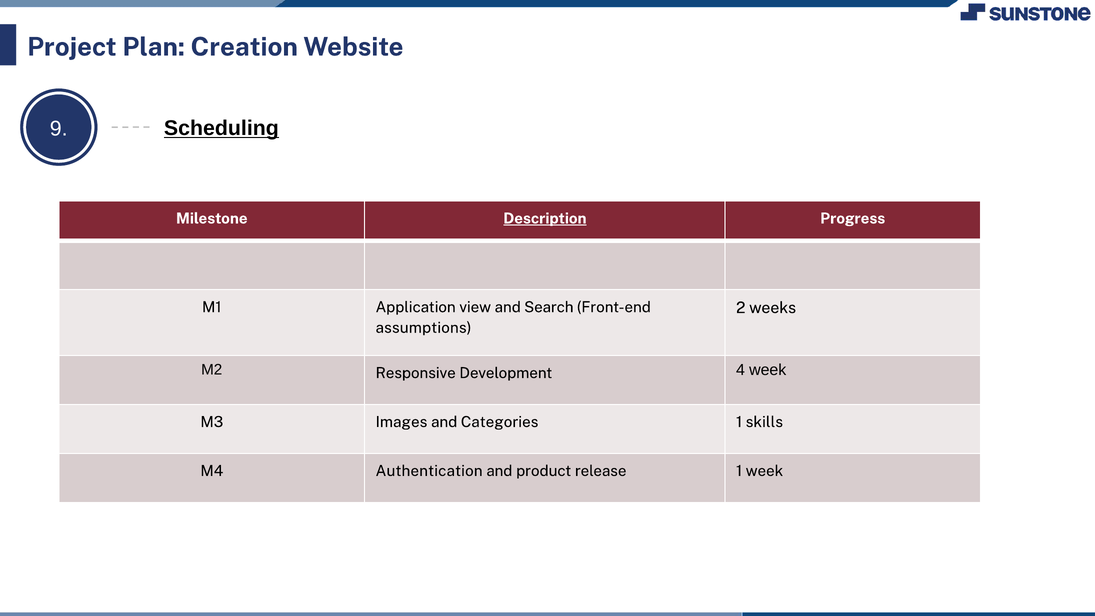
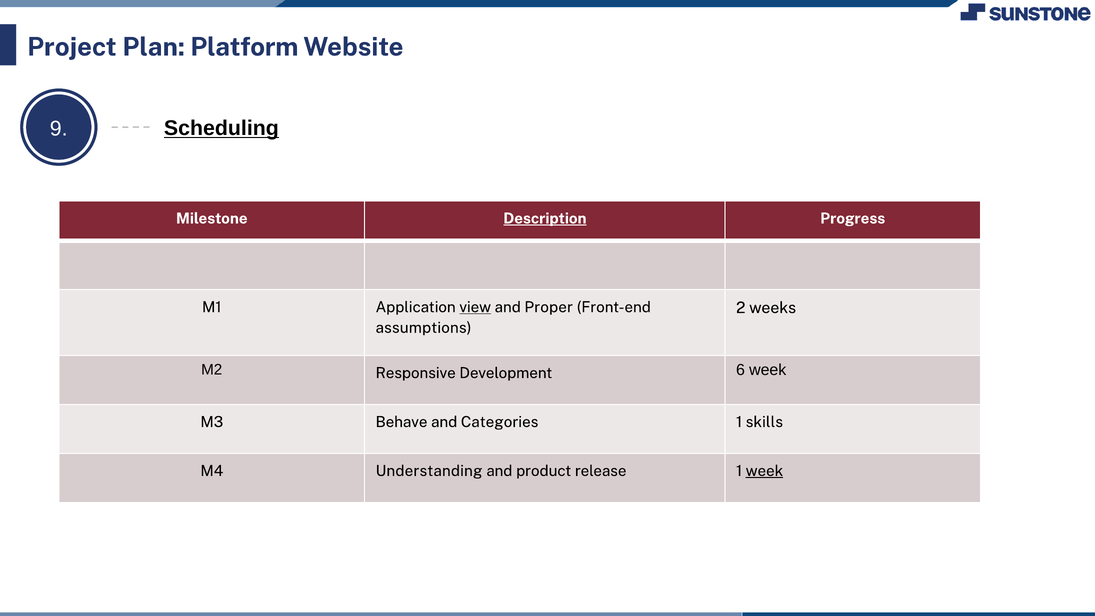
Creation: Creation -> Platform
view underline: none -> present
Search: Search -> Proper
4: 4 -> 6
Images: Images -> Behave
Authentication: Authentication -> Understanding
week at (764, 471) underline: none -> present
